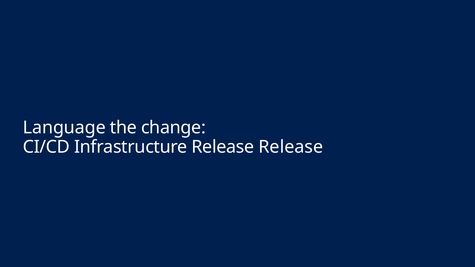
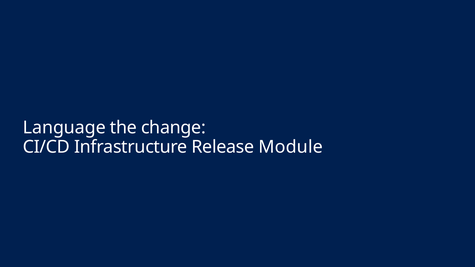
Release Release: Release -> Module
